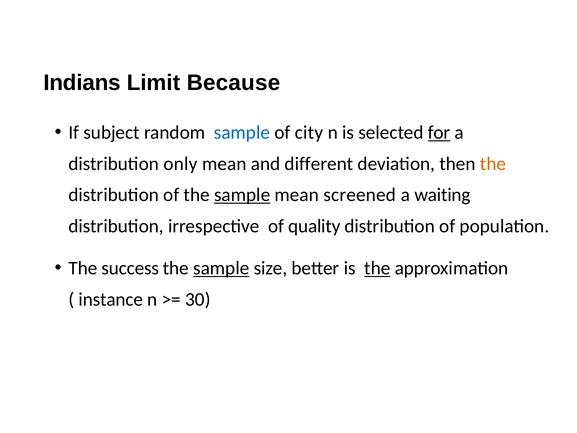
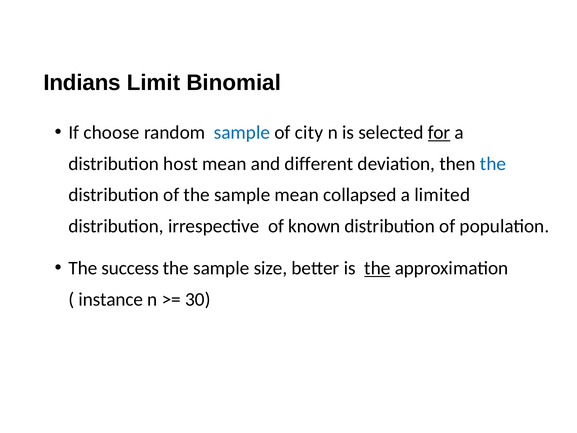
Because: Because -> Binomial
subject: subject -> choose
only: only -> host
the at (493, 164) colour: orange -> blue
sample at (242, 195) underline: present -> none
screened: screened -> collapsed
waiting: waiting -> limited
quality: quality -> known
sample at (221, 268) underline: present -> none
